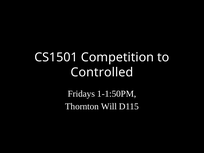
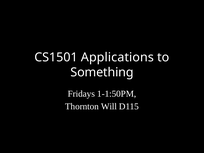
Competition: Competition -> Applications
Controlled: Controlled -> Something
